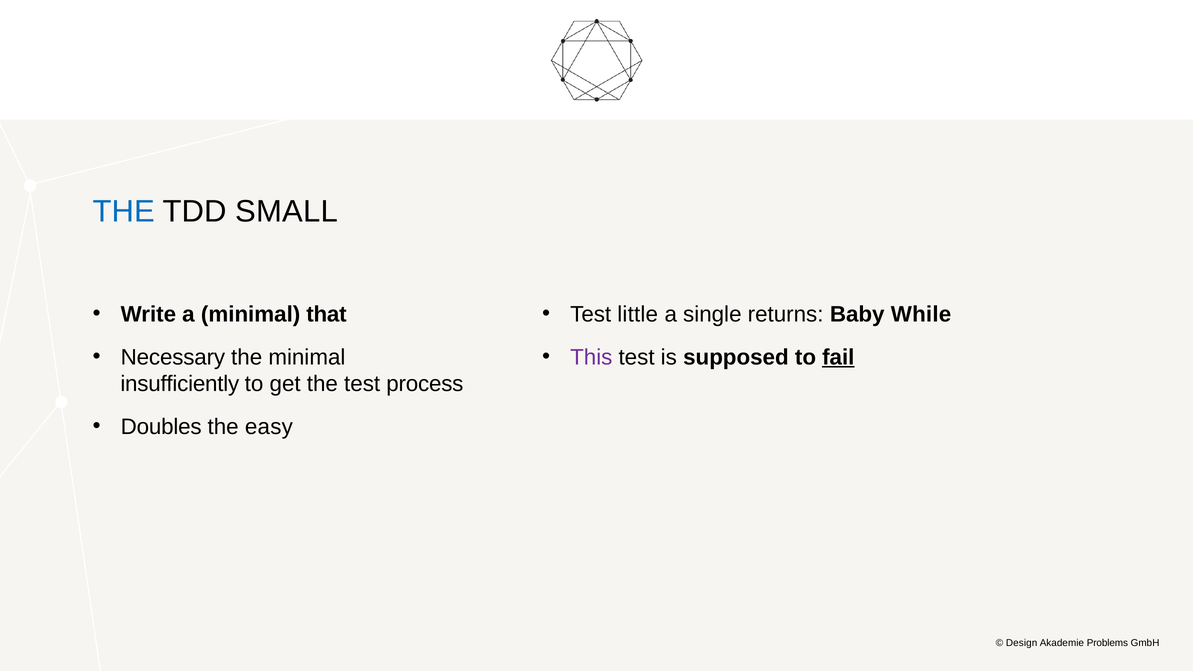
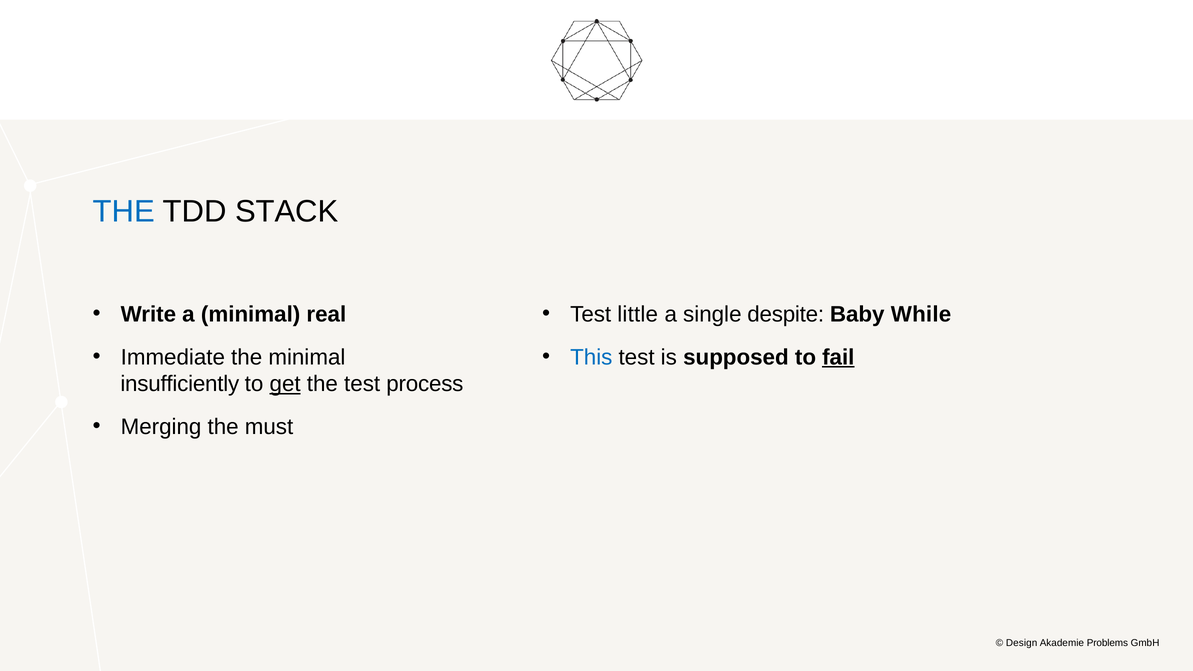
SMALL: SMALL -> STACK
that: that -> real
returns: returns -> despite
Necessary: Necessary -> Immediate
This colour: purple -> blue
get underline: none -> present
Doubles: Doubles -> Merging
easy: easy -> must
